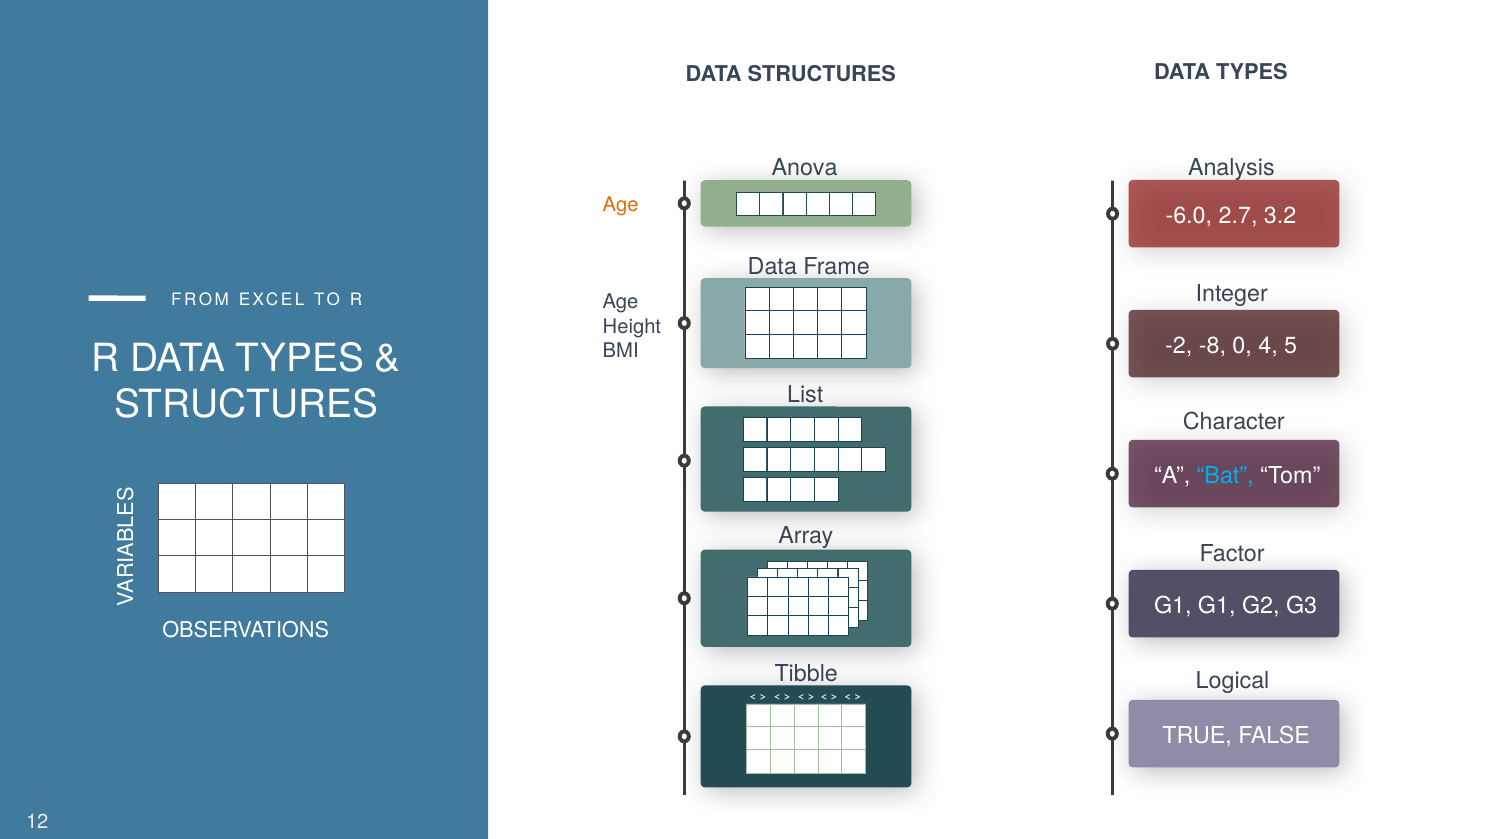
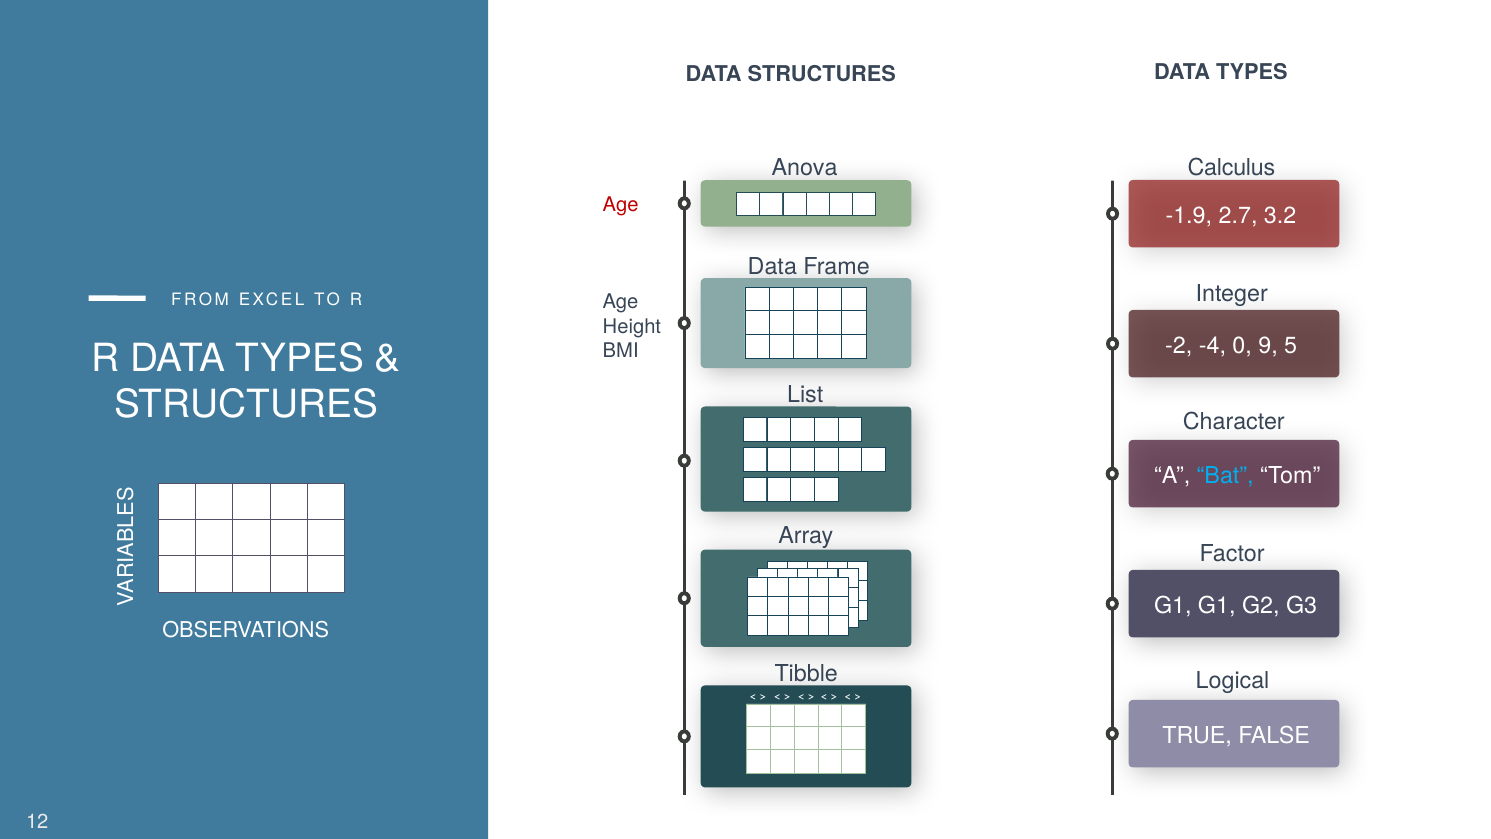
Analysis: Analysis -> Calculus
Age at (621, 205) colour: orange -> red
-6.0: -6.0 -> -1.9
-8: -8 -> -4
4: 4 -> 9
